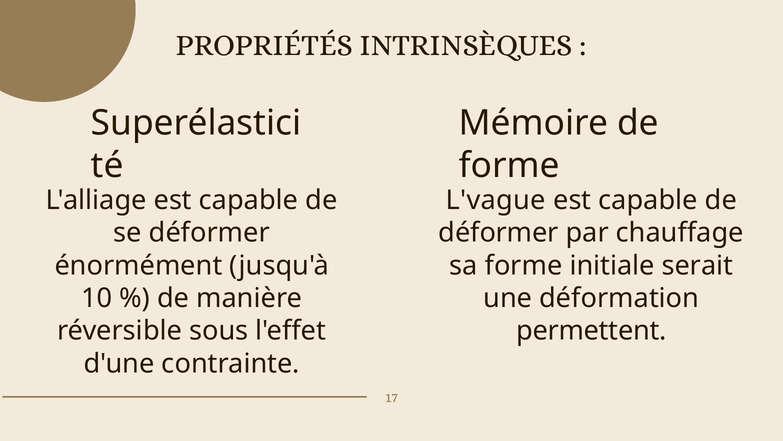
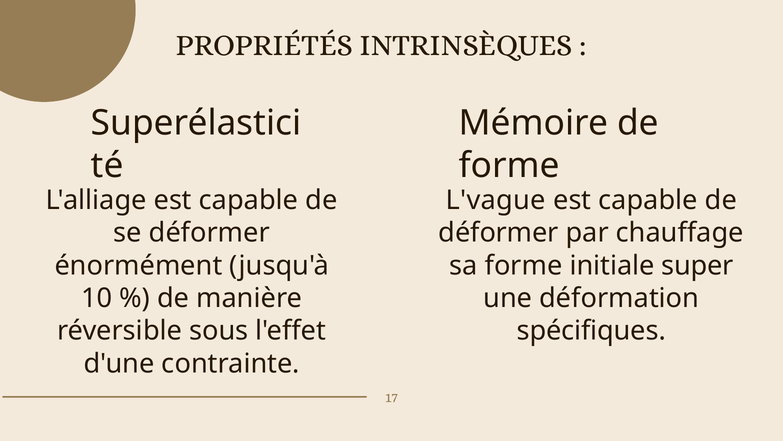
serait: serait -> super
permettent: permettent -> spécifiques
